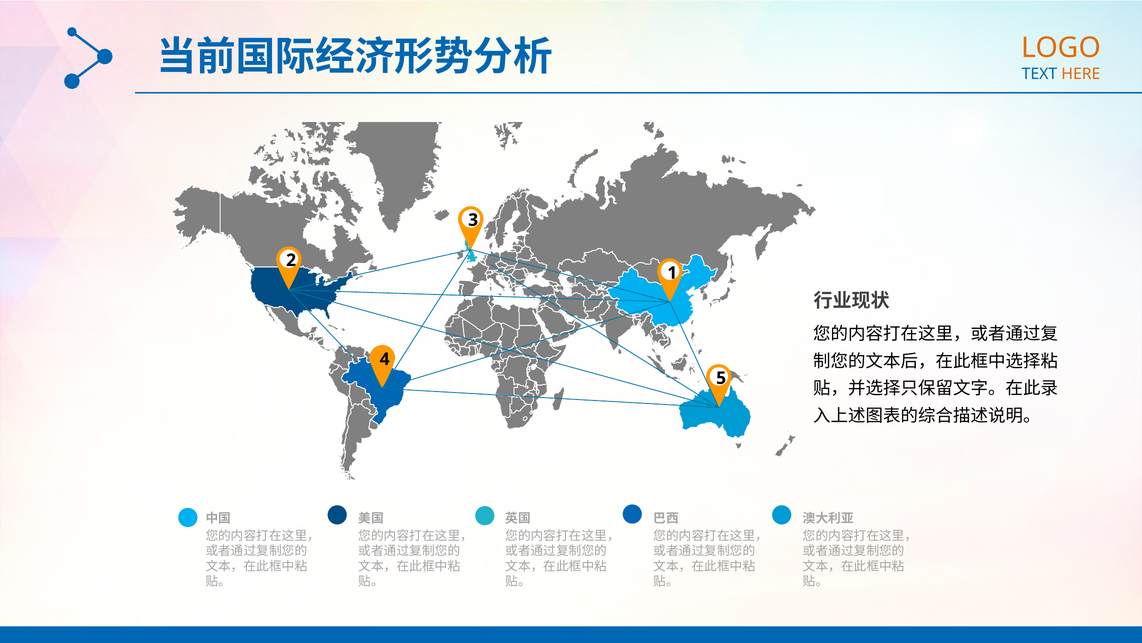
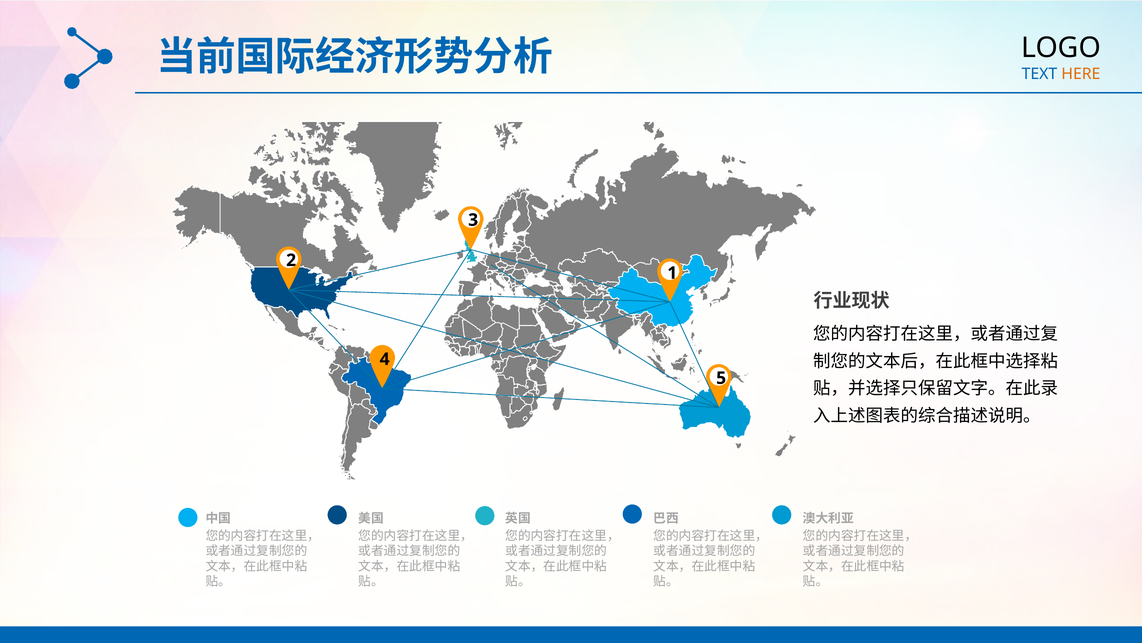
LOGO colour: orange -> black
